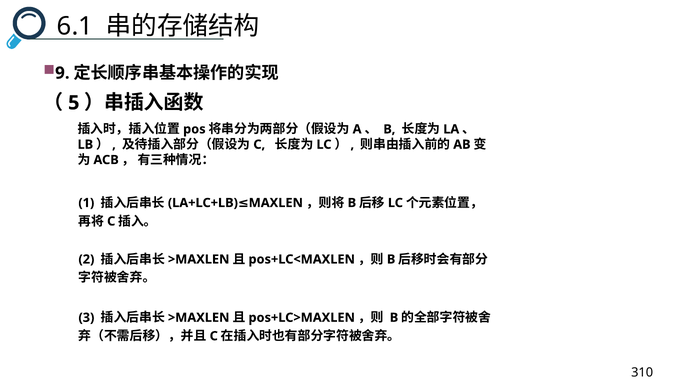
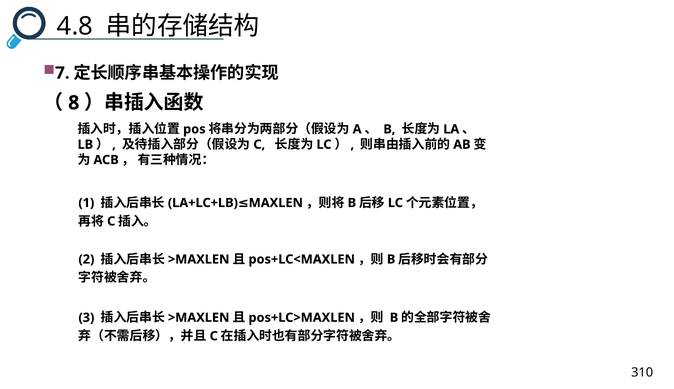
6.1: 6.1 -> 4.8
9: 9 -> 7
5: 5 -> 8
